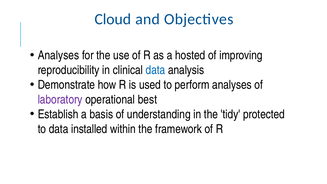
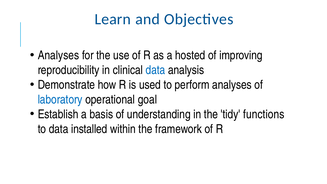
Cloud: Cloud -> Learn
laboratory colour: purple -> blue
best: best -> goal
protected: protected -> functions
